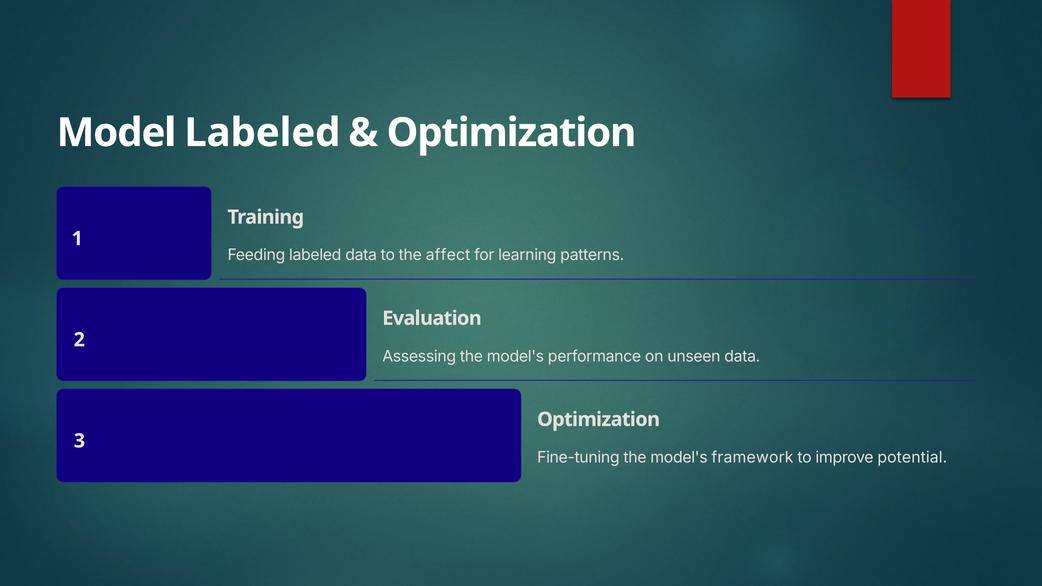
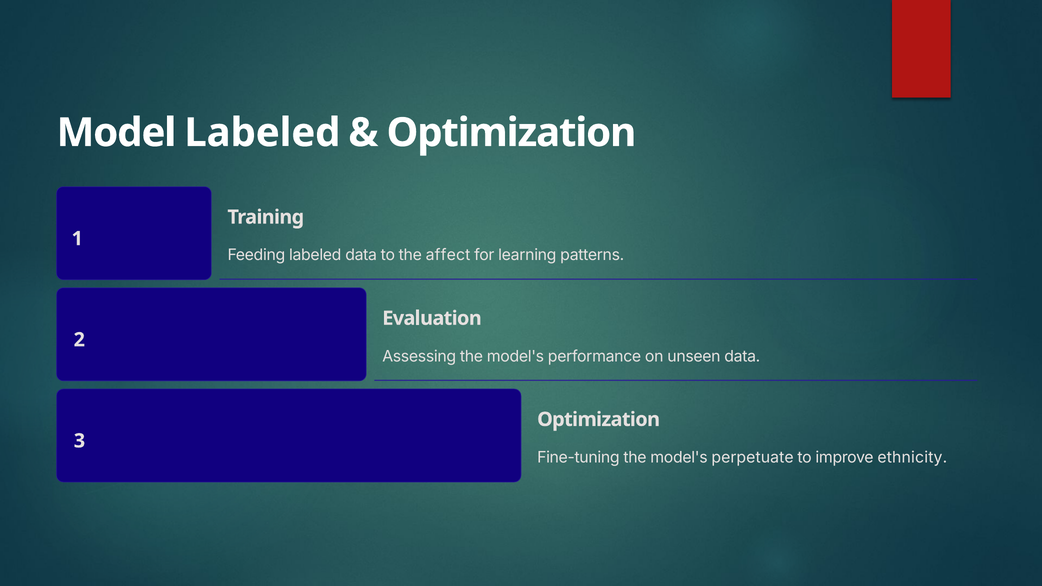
framework: framework -> perpetuate
potential: potential -> ethnicity
